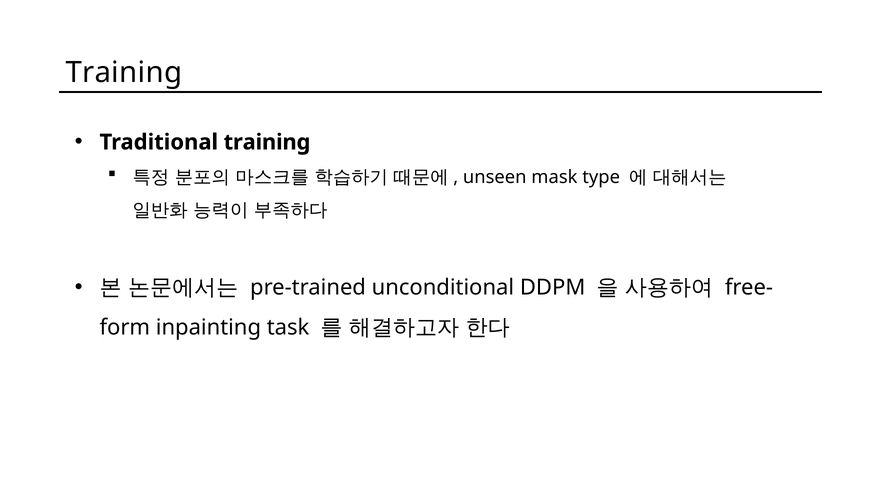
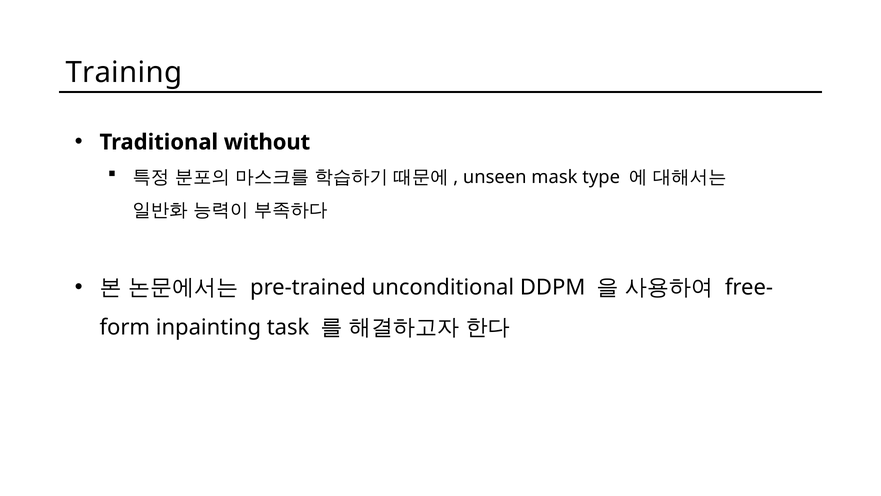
Traditional training: training -> without
